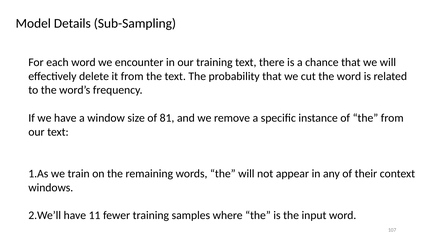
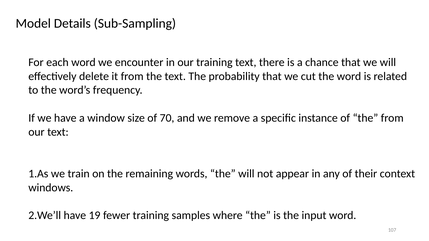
81: 81 -> 70
11: 11 -> 19
